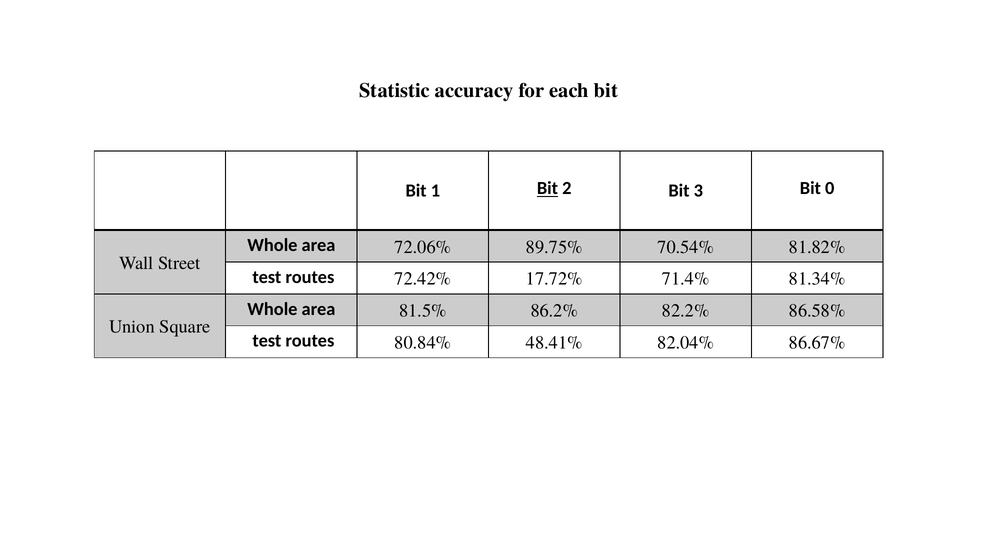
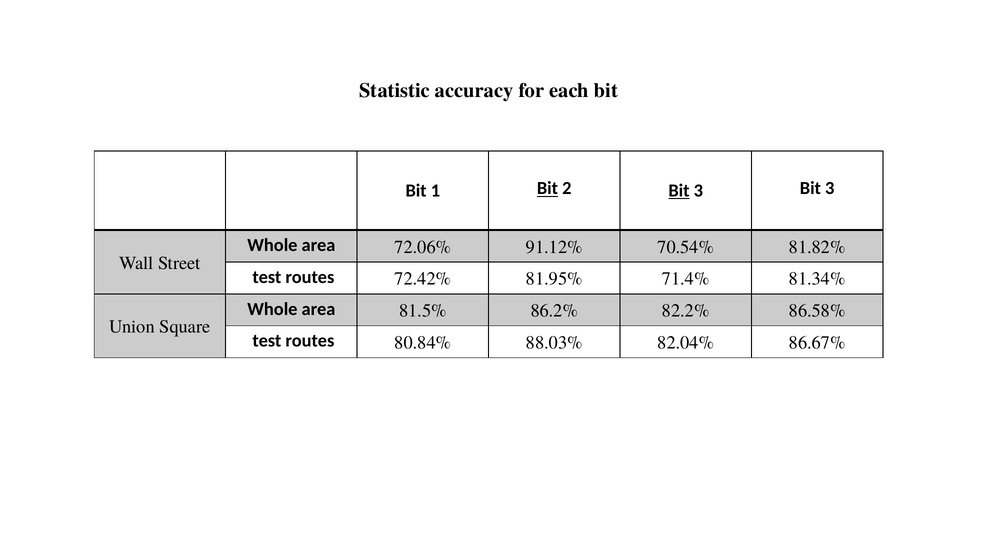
Bit at (679, 191) underline: none -> present
3 Bit 0: 0 -> 3
89.75%: 89.75% -> 91.12%
17.72%: 17.72% -> 81.95%
48.41%: 48.41% -> 88.03%
